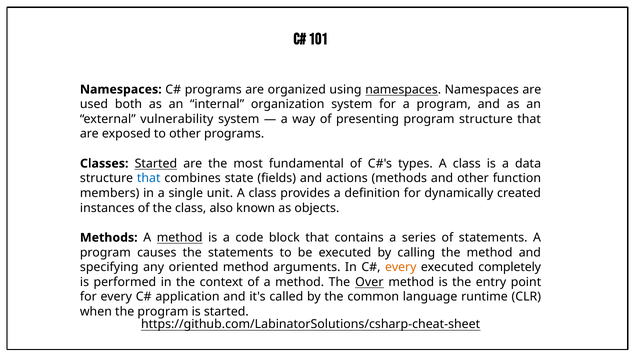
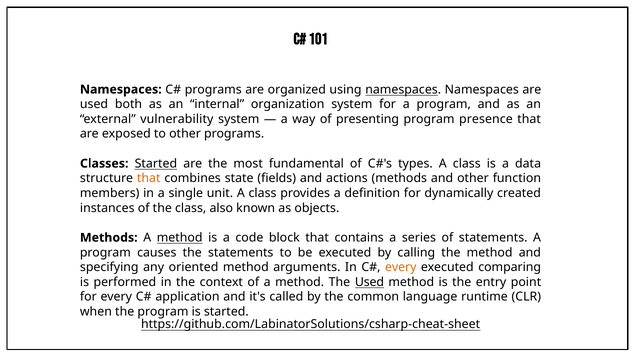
program structure: structure -> presence
that at (149, 178) colour: blue -> orange
completely: completely -> comparing
The Over: Over -> Used
